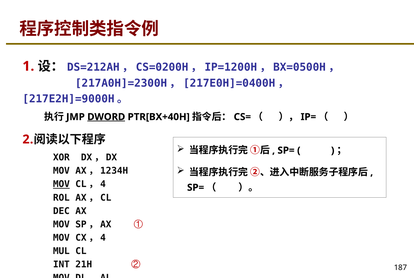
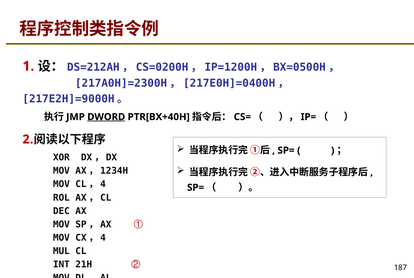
MOV at (61, 184) underline: present -> none
